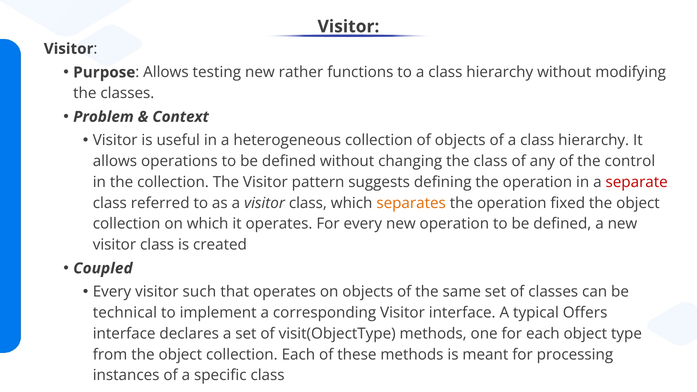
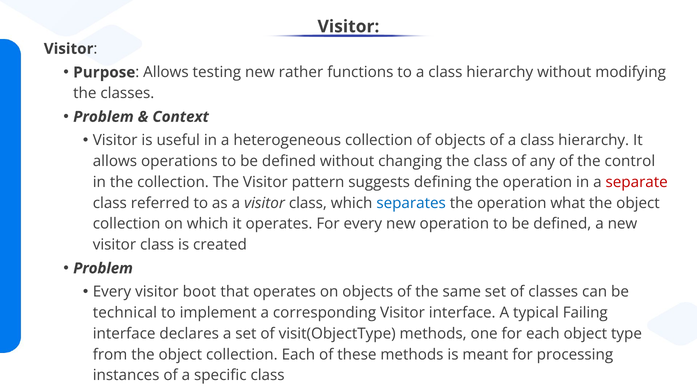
separates colour: orange -> blue
fixed: fixed -> what
Coupled at (103, 268): Coupled -> Problem
such: such -> boot
Offers: Offers -> Failing
